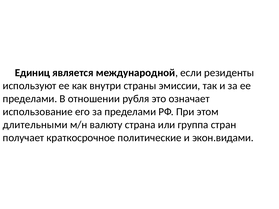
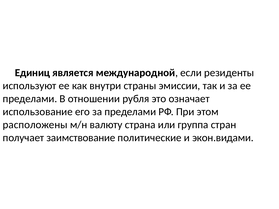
длительными: длительными -> расположены
краткосрочное: краткосрочное -> заимствование
